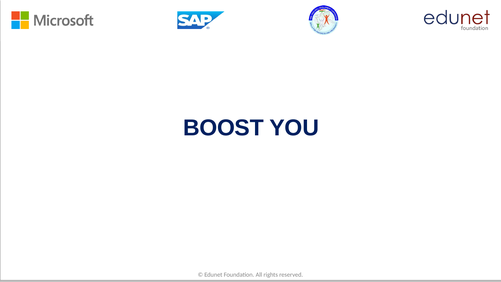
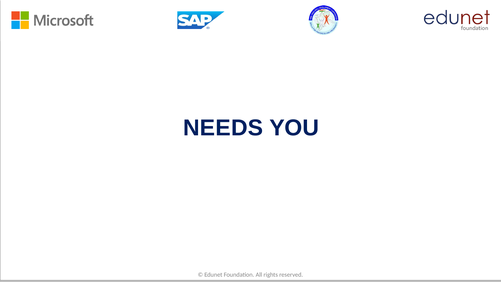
BOOST: BOOST -> NEEDS
